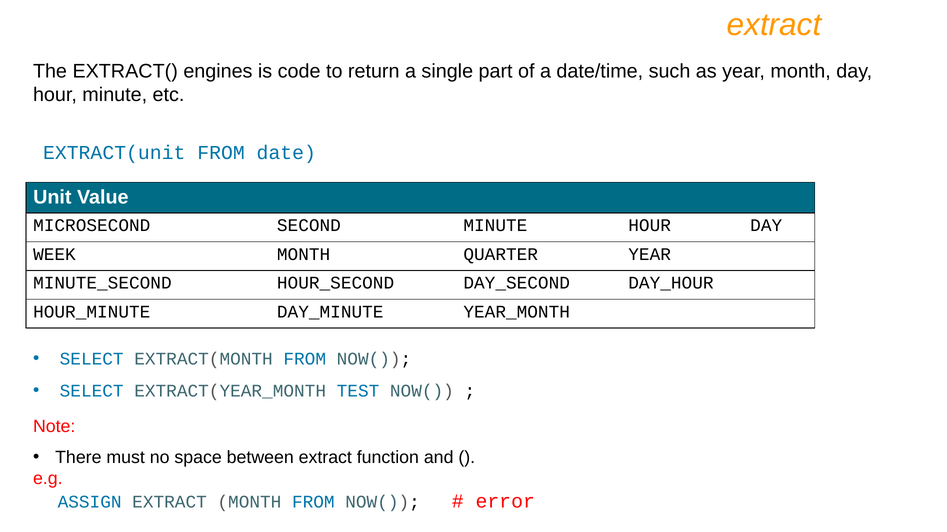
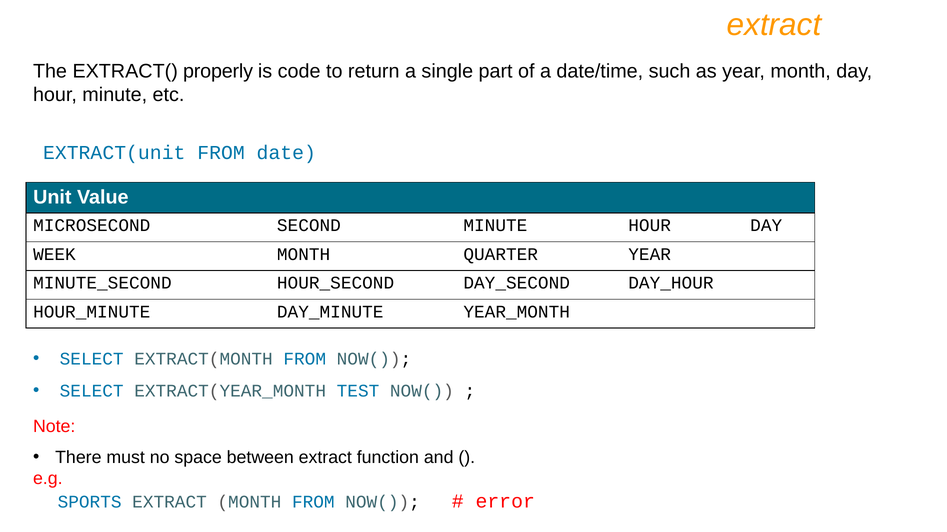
engines: engines -> properly
ASSIGN: ASSIGN -> SPORTS
